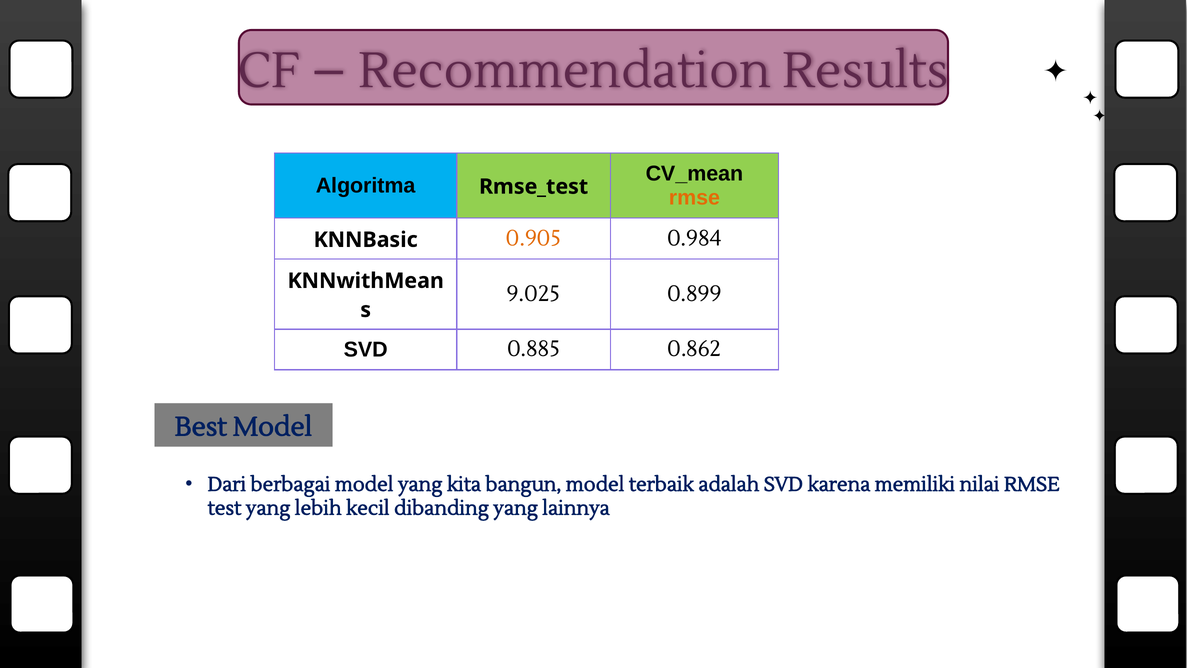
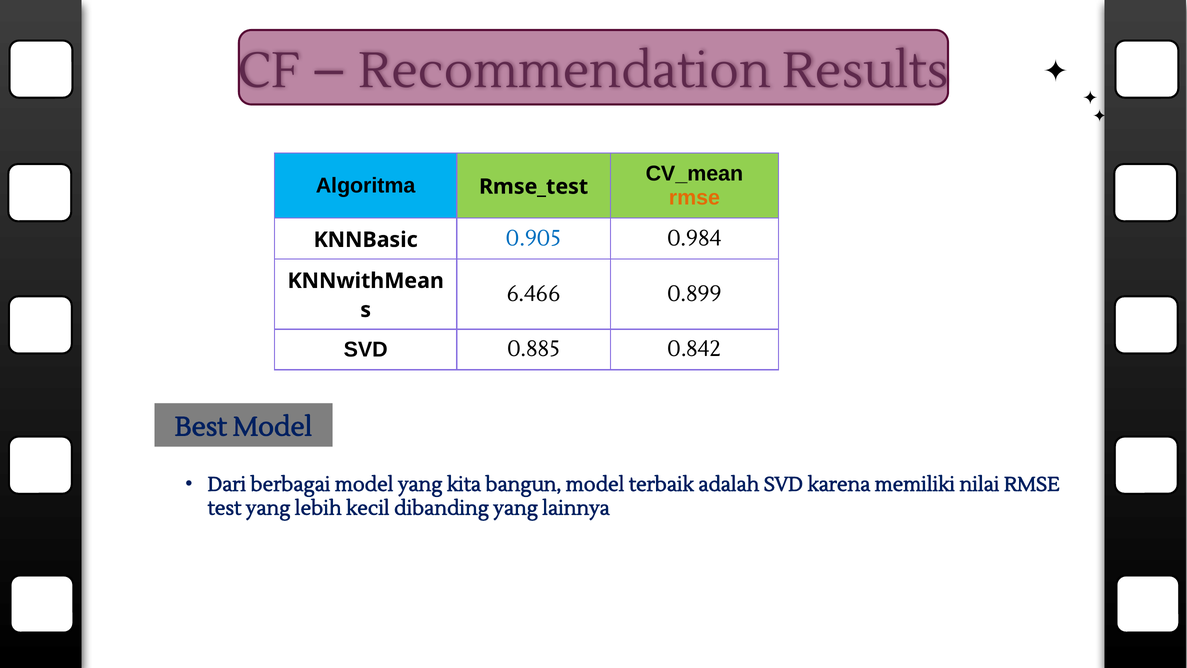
0.905 colour: orange -> blue
9.025: 9.025 -> 6.466
0.862: 0.862 -> 0.842
